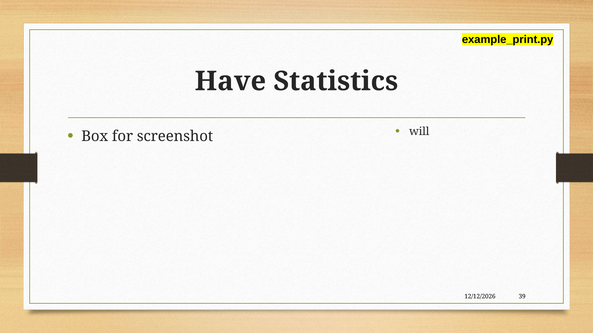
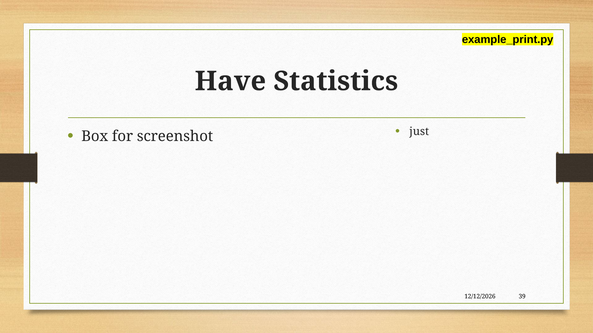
will: will -> just
